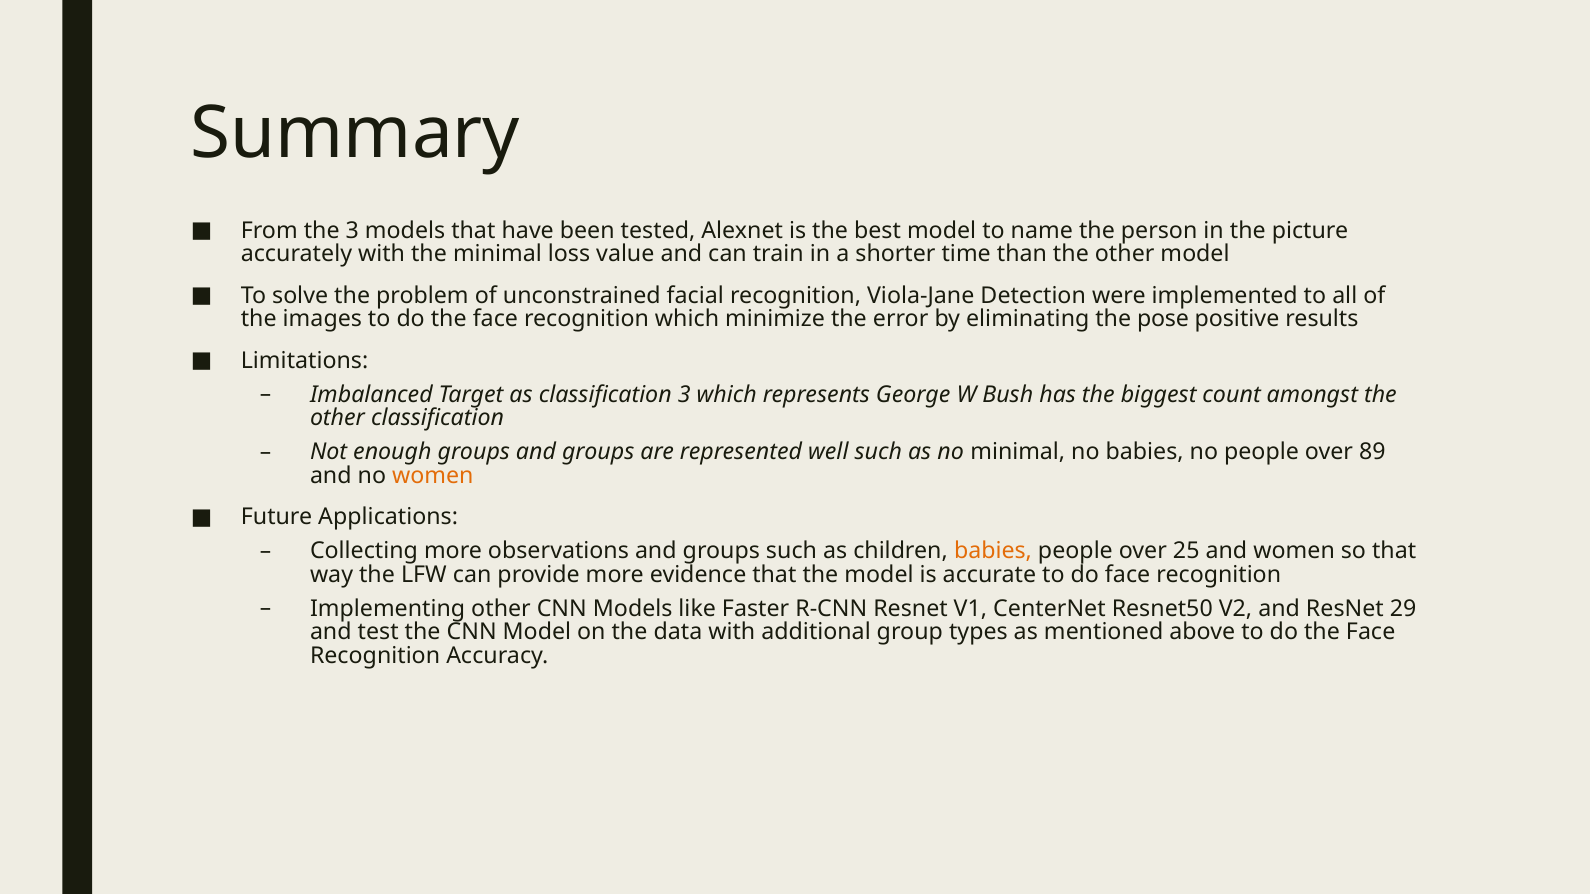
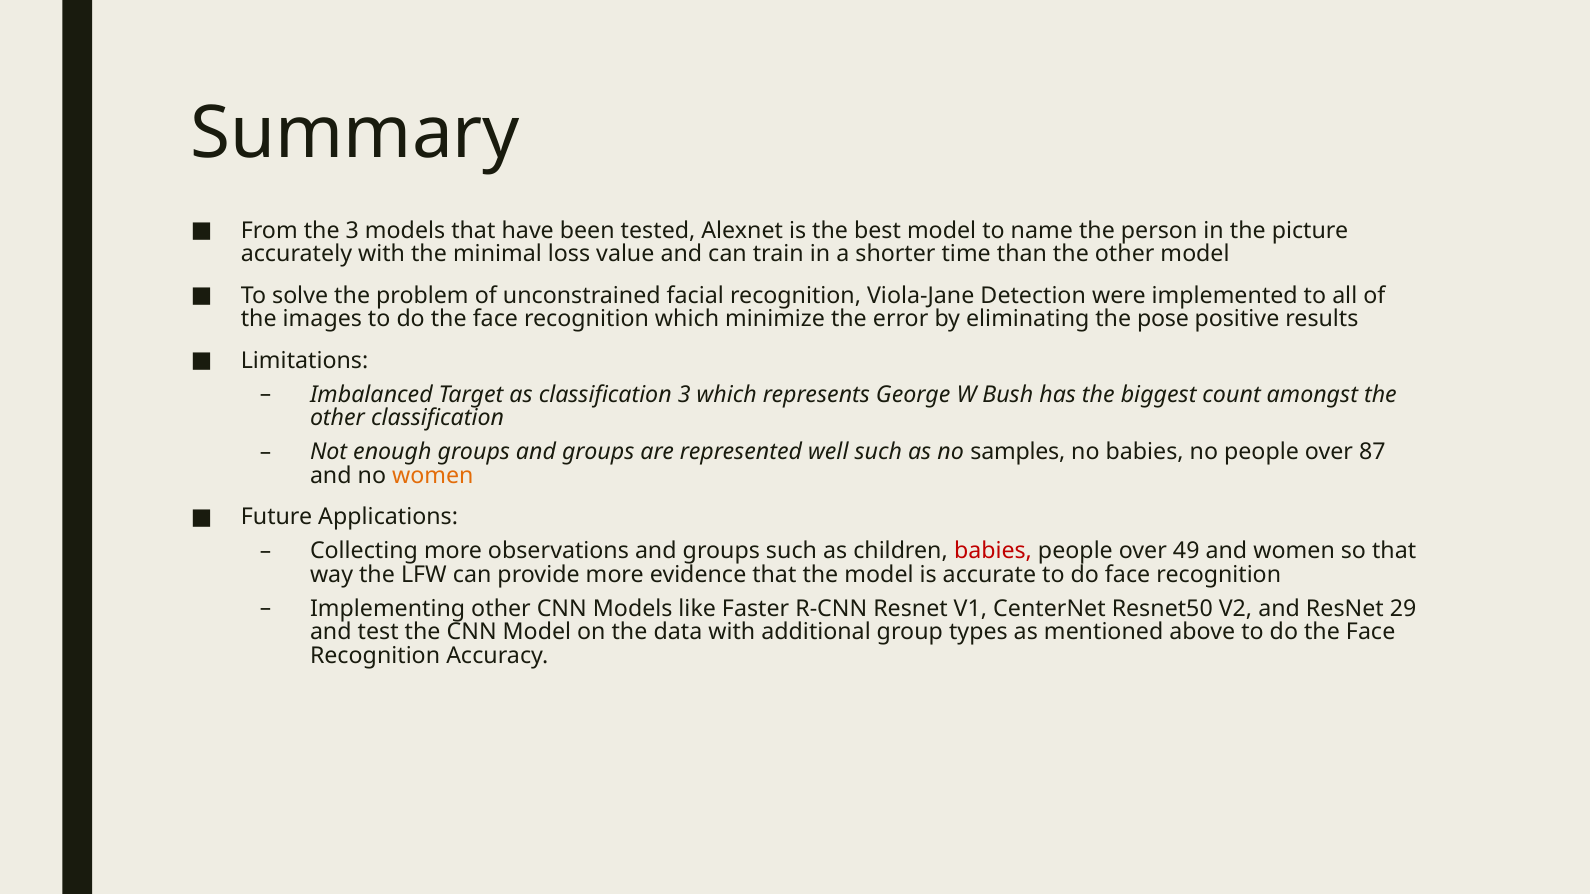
no minimal: minimal -> samples
89: 89 -> 87
babies at (993, 551) colour: orange -> red
25: 25 -> 49
